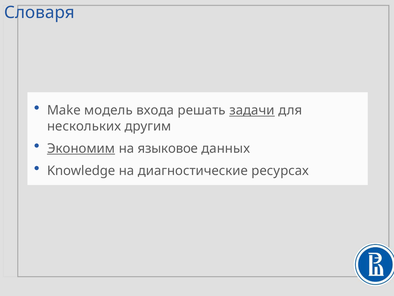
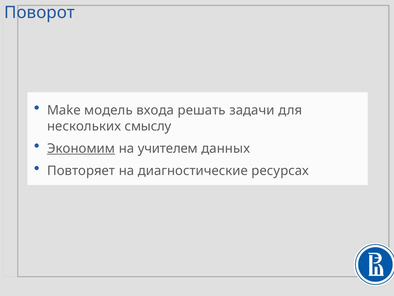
Словаря: Словаря -> Поворот
задачи underline: present -> none
другим: другим -> смыслу
языковое: языковое -> учителем
Knowledge: Knowledge -> Повторяет
